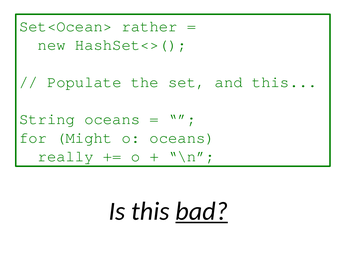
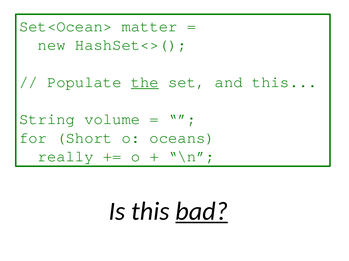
rather: rather -> matter
the underline: none -> present
String oceans: oceans -> volume
Might: Might -> Short
